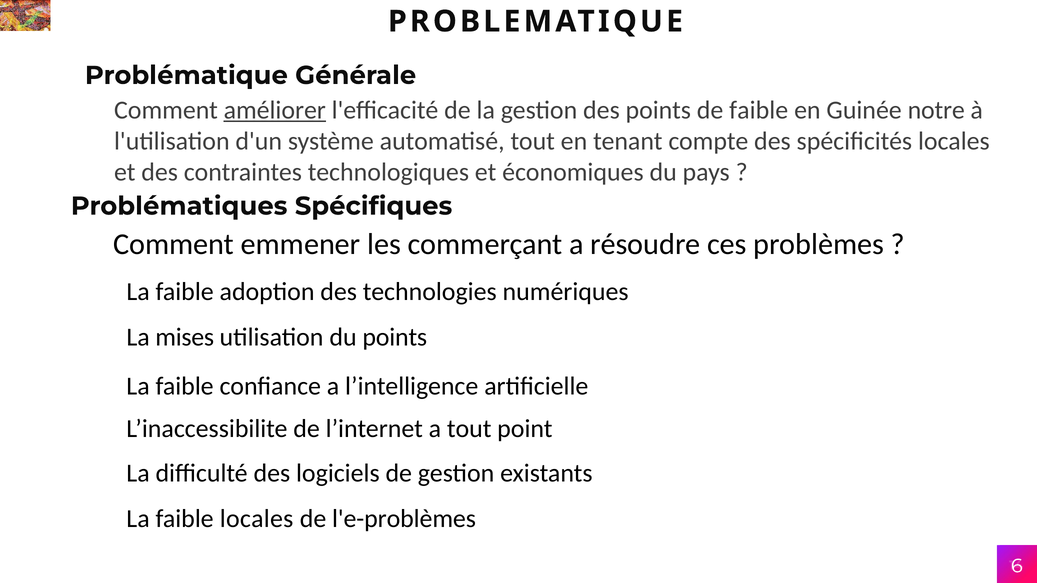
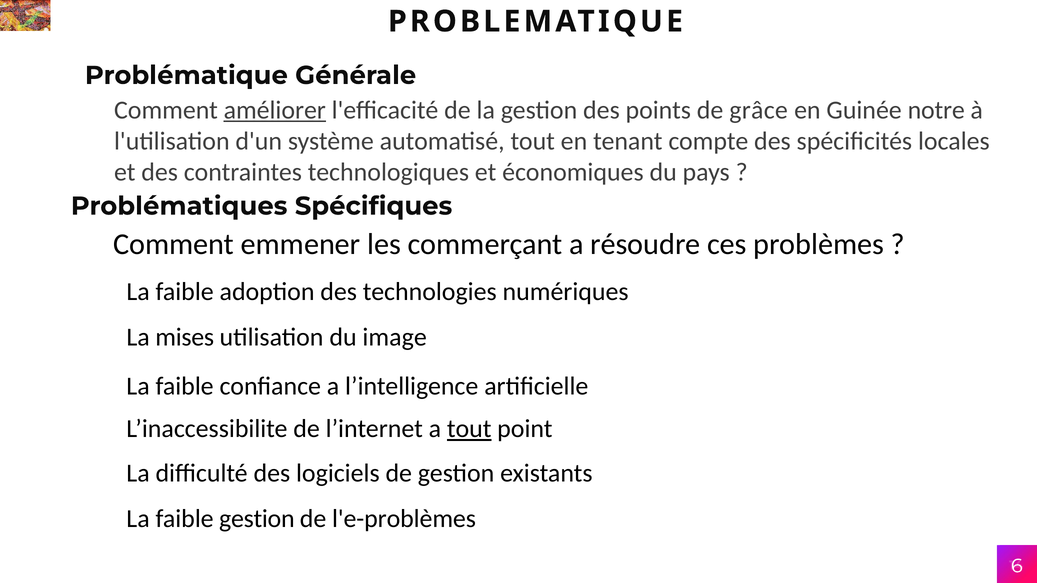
de faible: faible -> grâce
du points: points -> image
tout at (469, 429) underline: none -> present
faible locales: locales -> gestion
